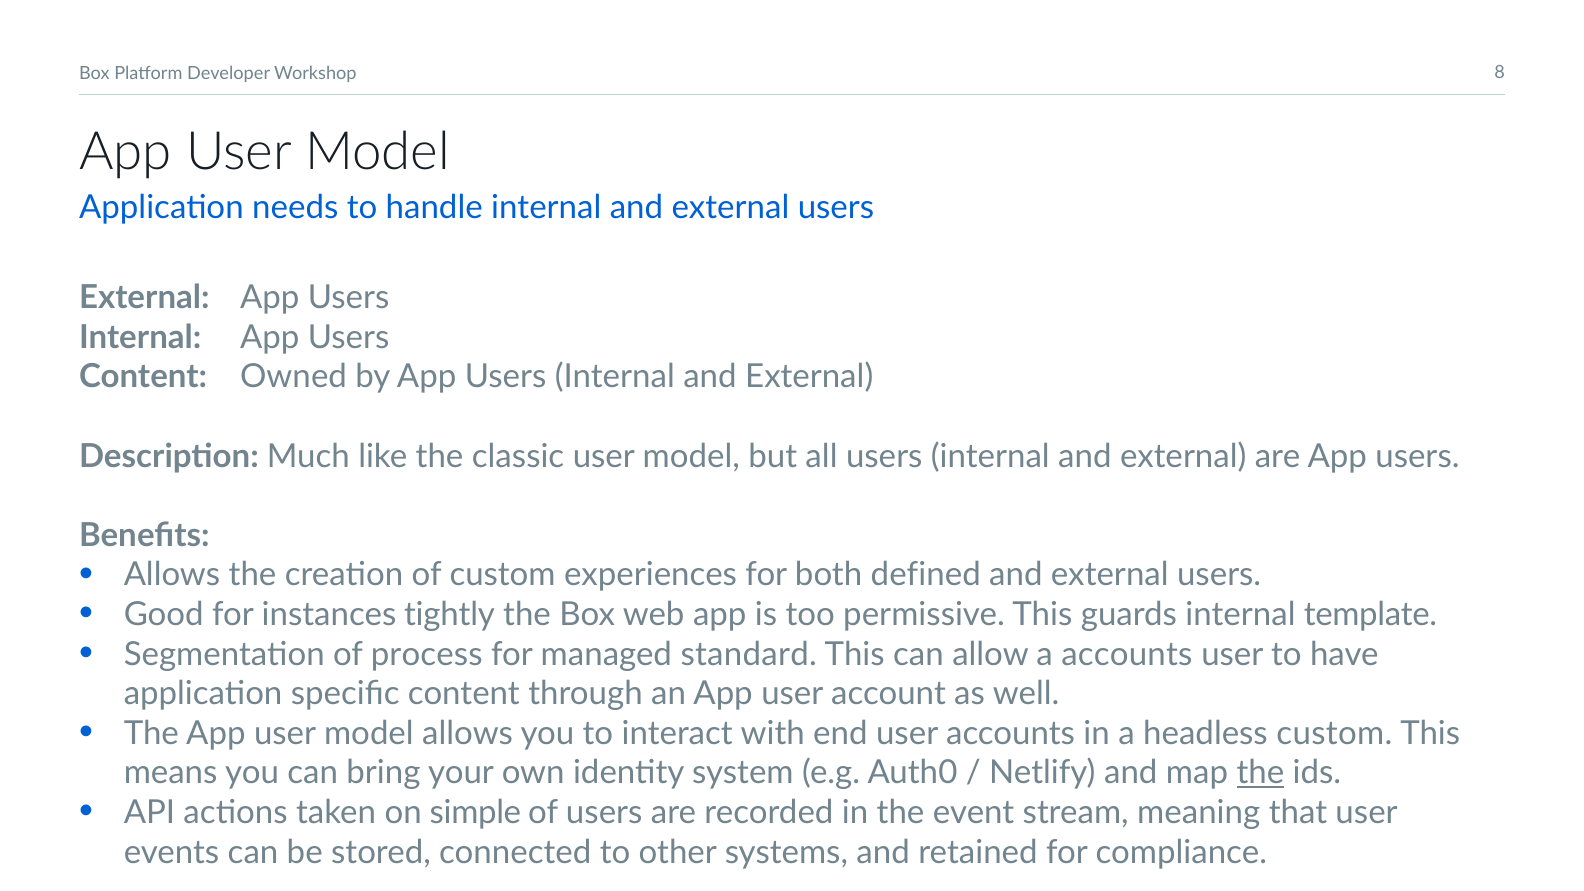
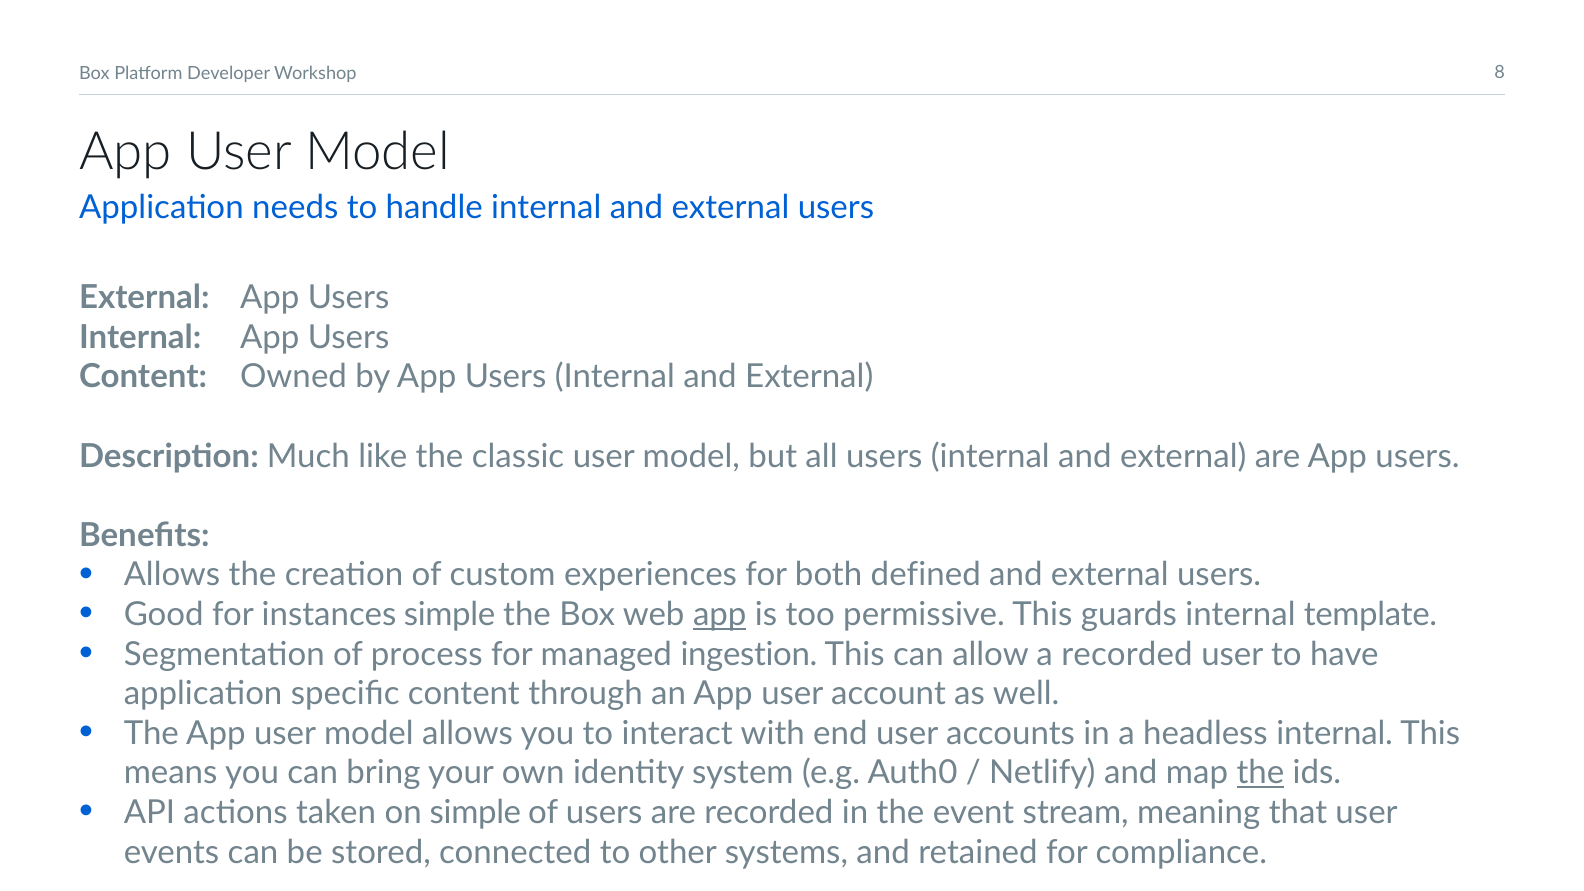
instances tightly: tightly -> simple
app at (720, 615) underline: none -> present
standard: standard -> ingestion
a accounts: accounts -> recorded
headless custom: custom -> internal
